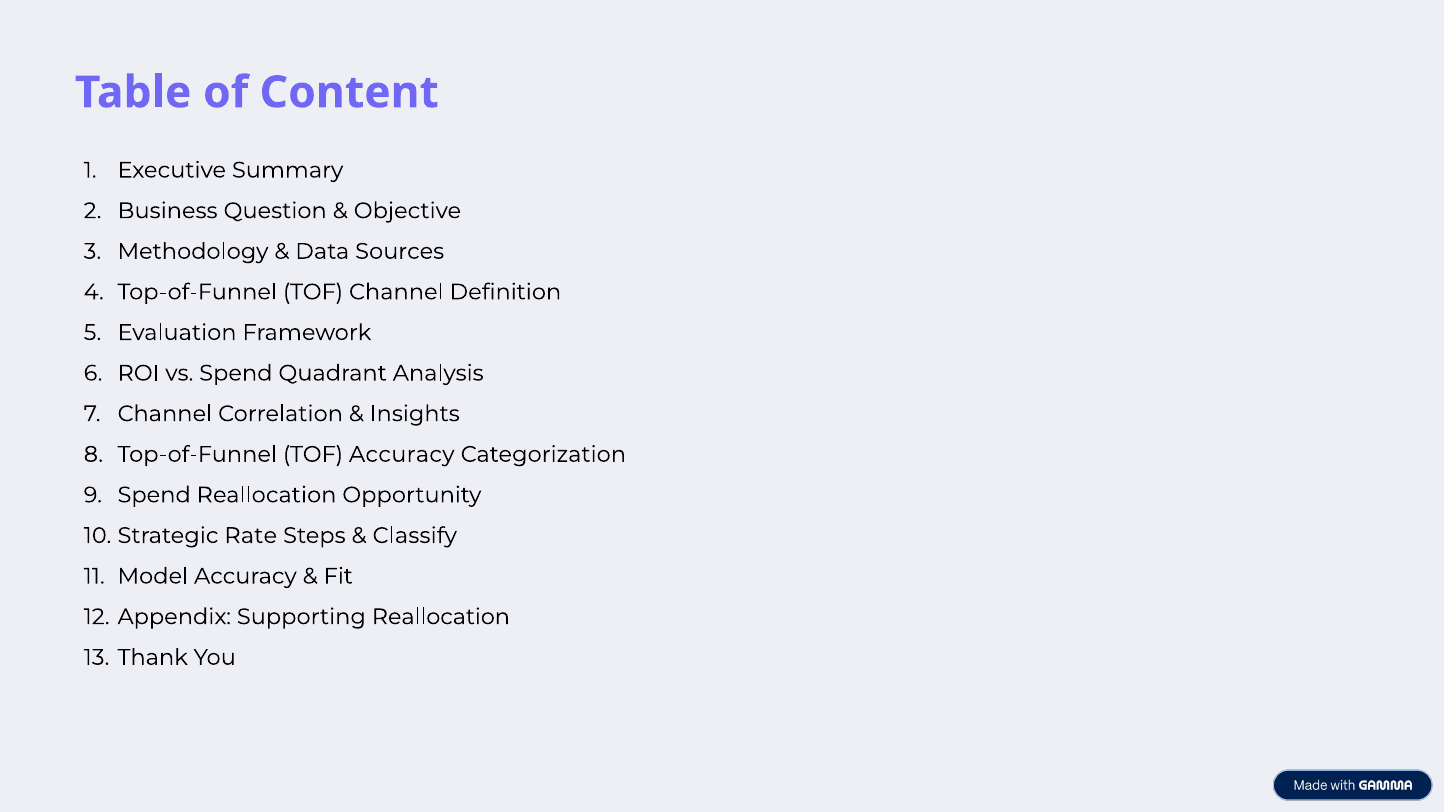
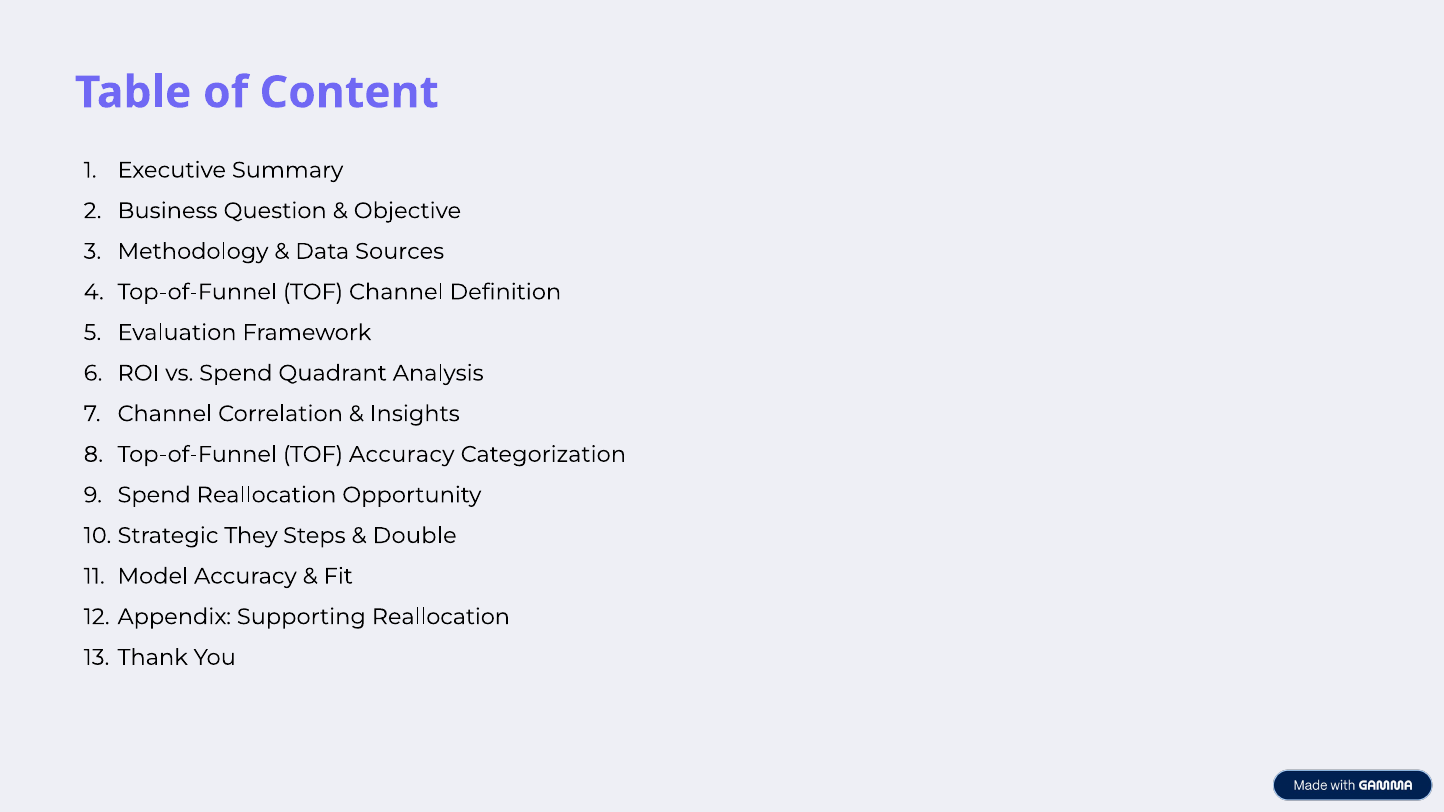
Rate: Rate -> They
Classify: Classify -> Double
